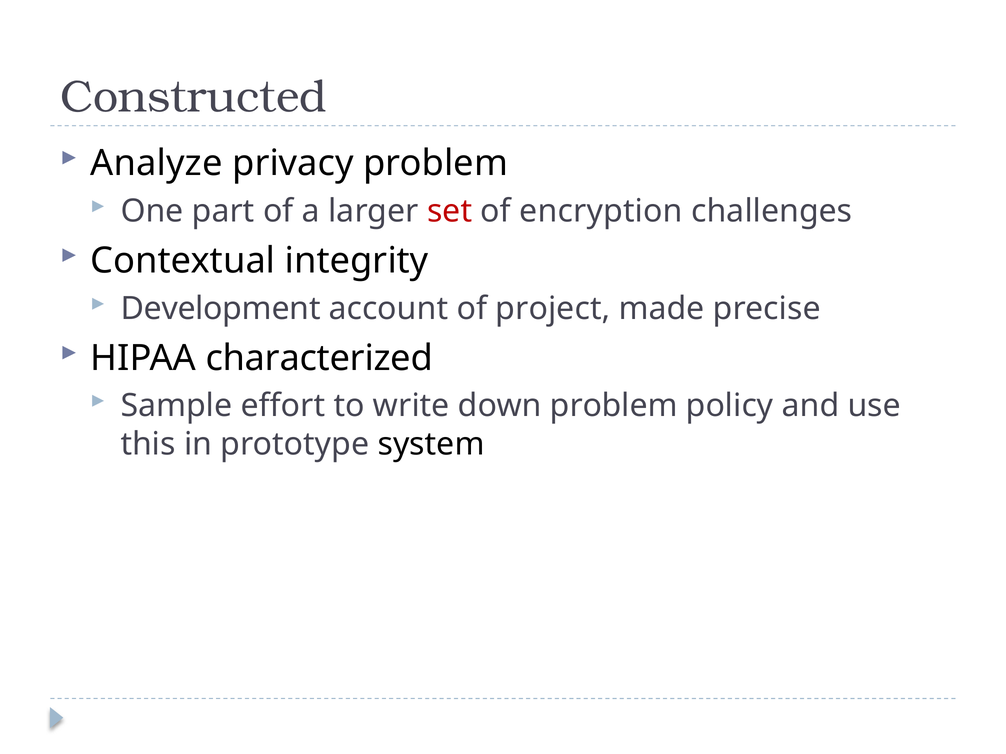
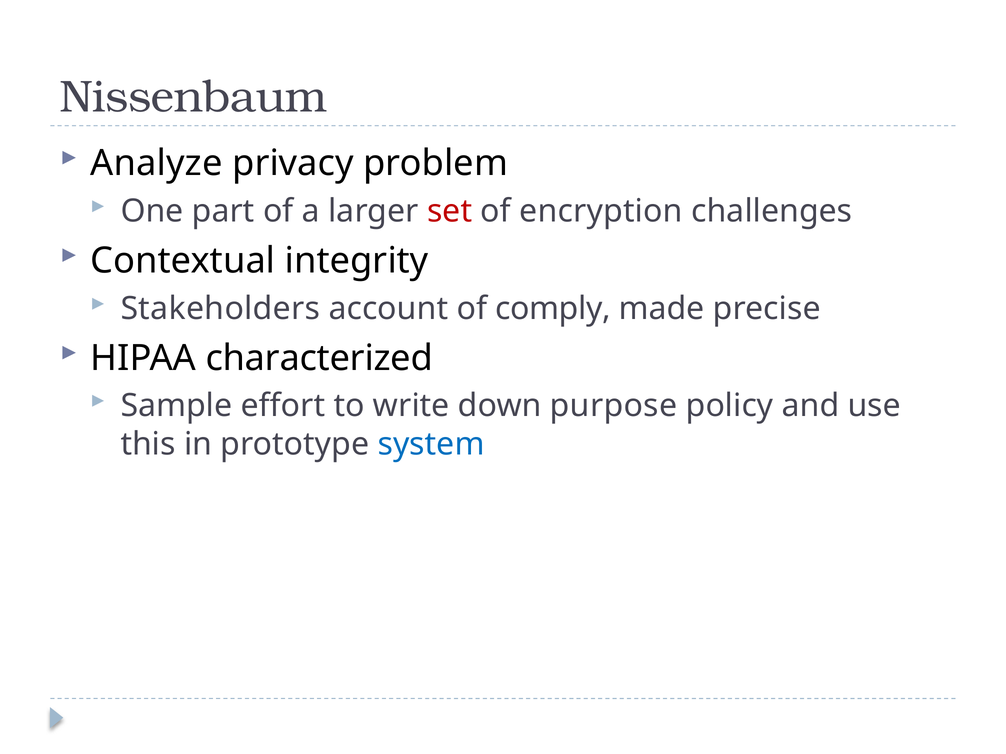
Constructed: Constructed -> Nissenbaum
Development: Development -> Stakeholders
project: project -> comply
down problem: problem -> purpose
system colour: black -> blue
